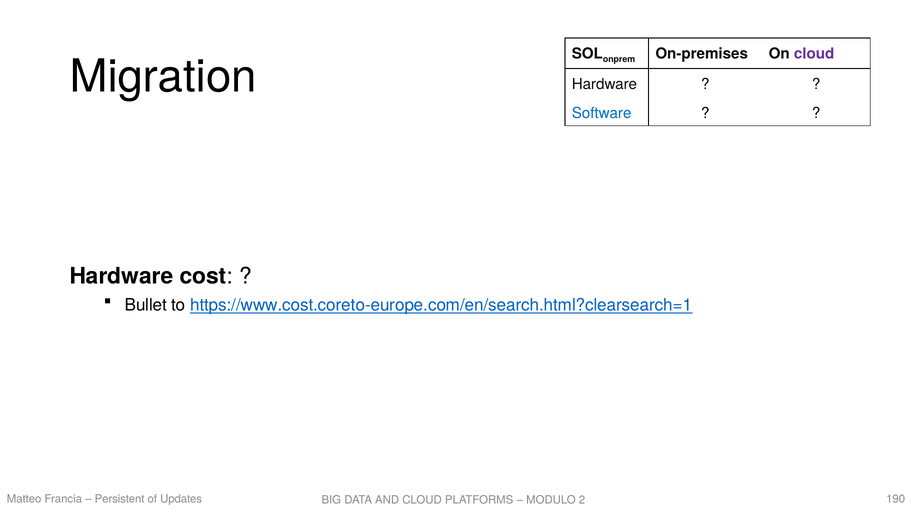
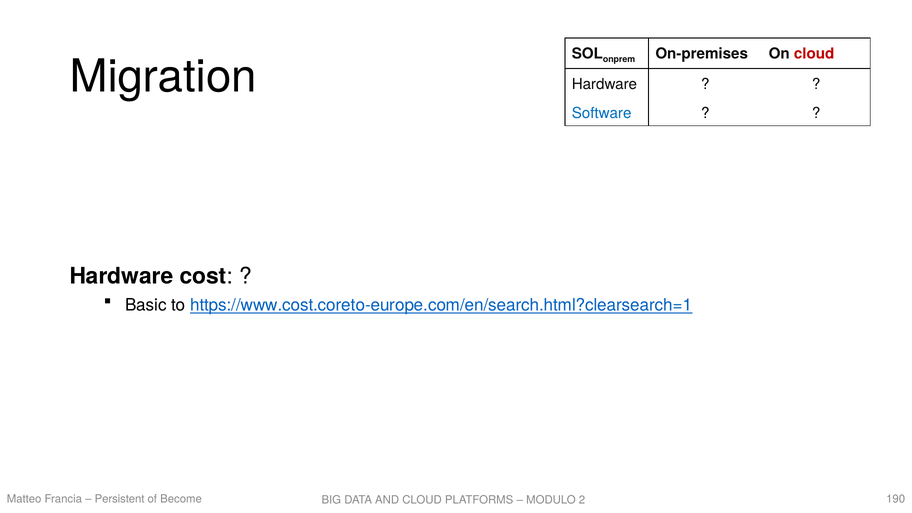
cloud at (814, 54) colour: purple -> red
Bullet: Bullet -> Basic
Updates: Updates -> Become
